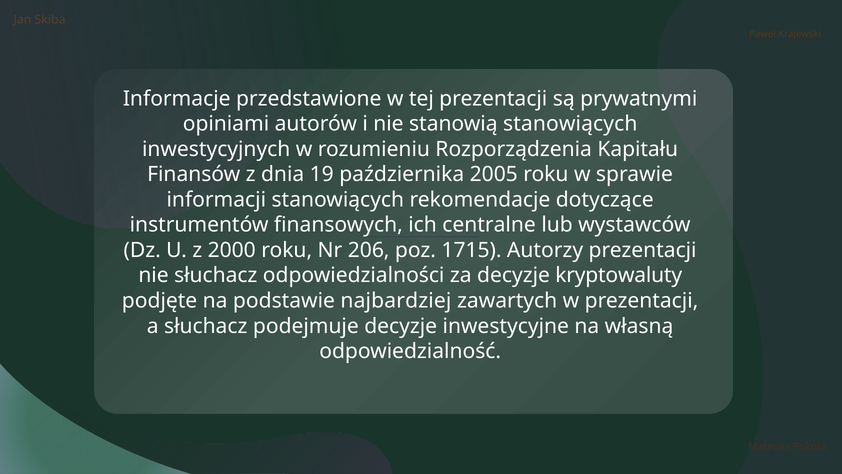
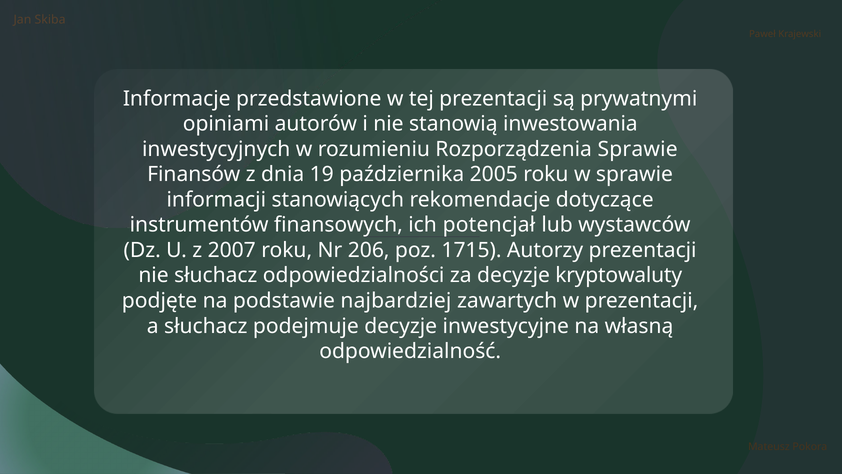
stanowią stanowiących: stanowiących -> inwestowania
Rozporządzenia Kapitału: Kapitału -> Sprawie
centralne: centralne -> potencjał
2000: 2000 -> 2007
